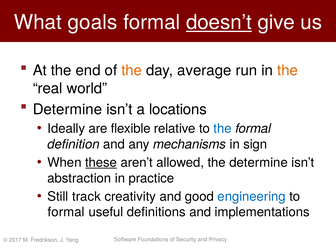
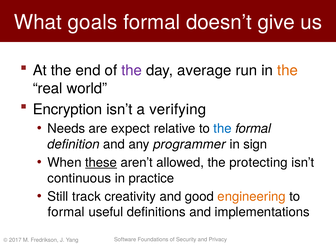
doesn’t underline: present -> none
the at (132, 70) colour: orange -> purple
Determine at (67, 109): Determine -> Encryption
locations: locations -> verifying
Ideally: Ideally -> Needs
flexible: flexible -> expect
mechanisms: mechanisms -> programmer
the determine: determine -> protecting
abstraction: abstraction -> continuous
engineering colour: blue -> orange
